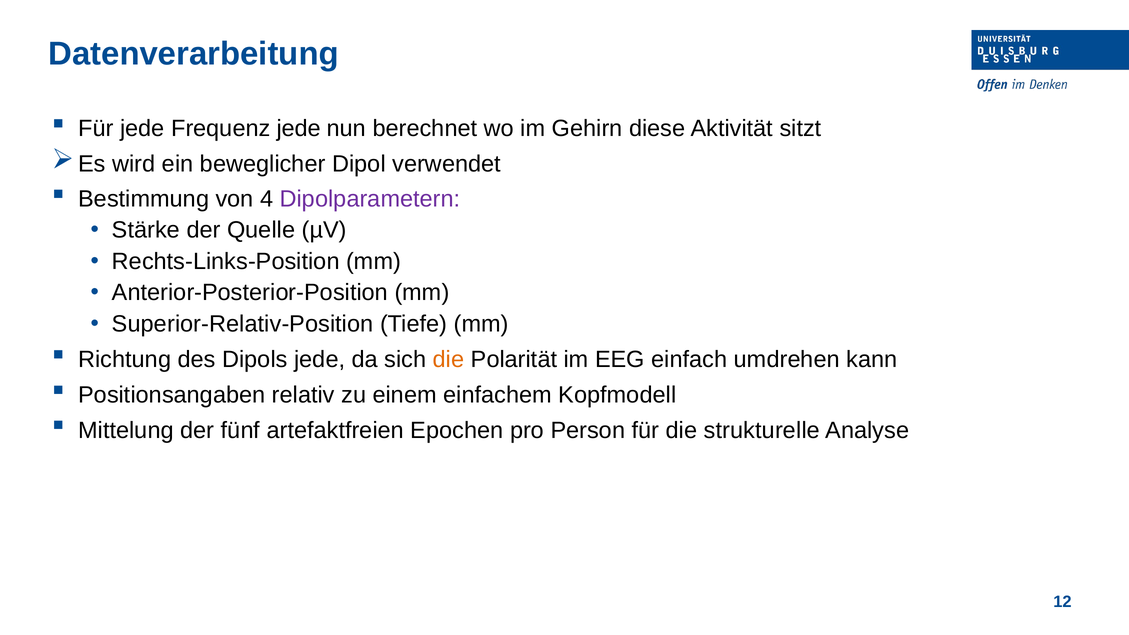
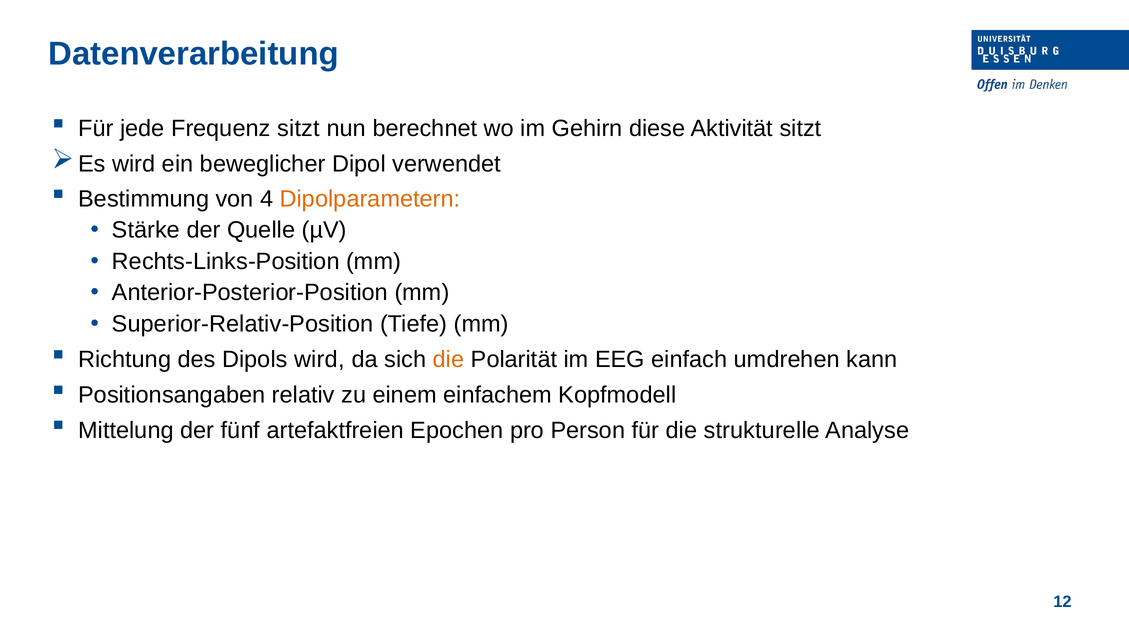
Frequenz jede: jede -> sitzt
Dipolparametern colour: purple -> orange
Dipols jede: jede -> wird
